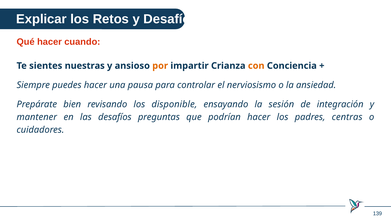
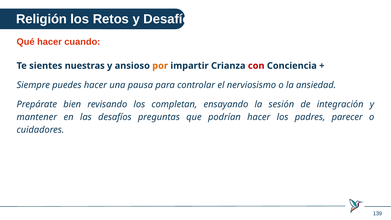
Explicar: Explicar -> Religión
con colour: orange -> red
disponible: disponible -> completan
centras: centras -> parecer
